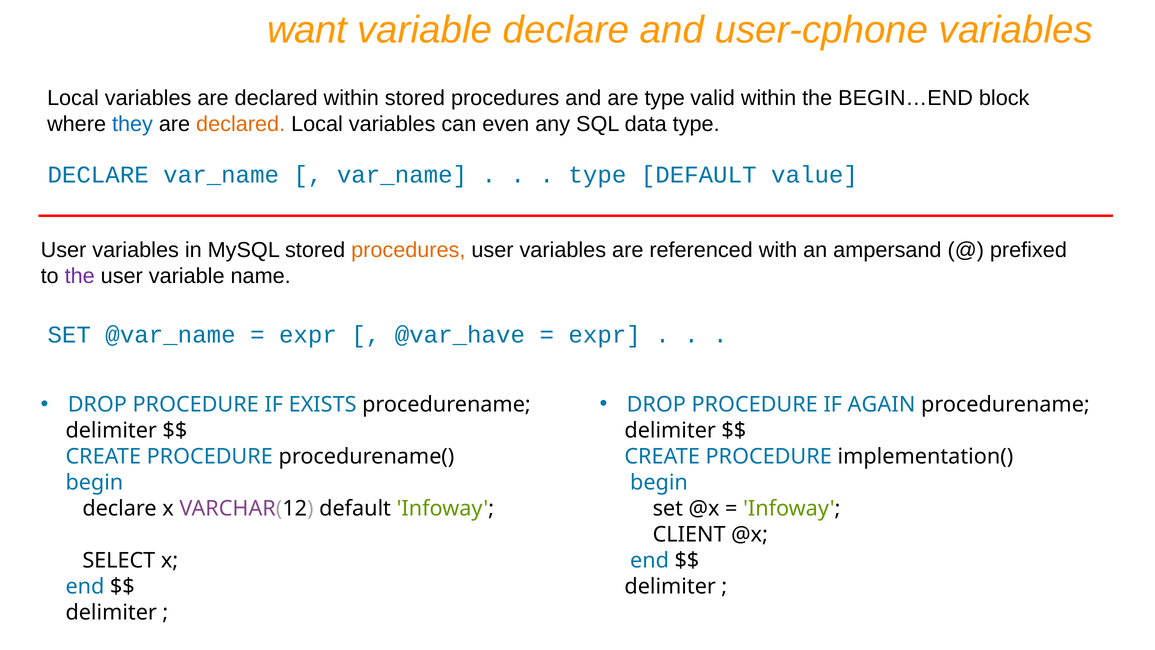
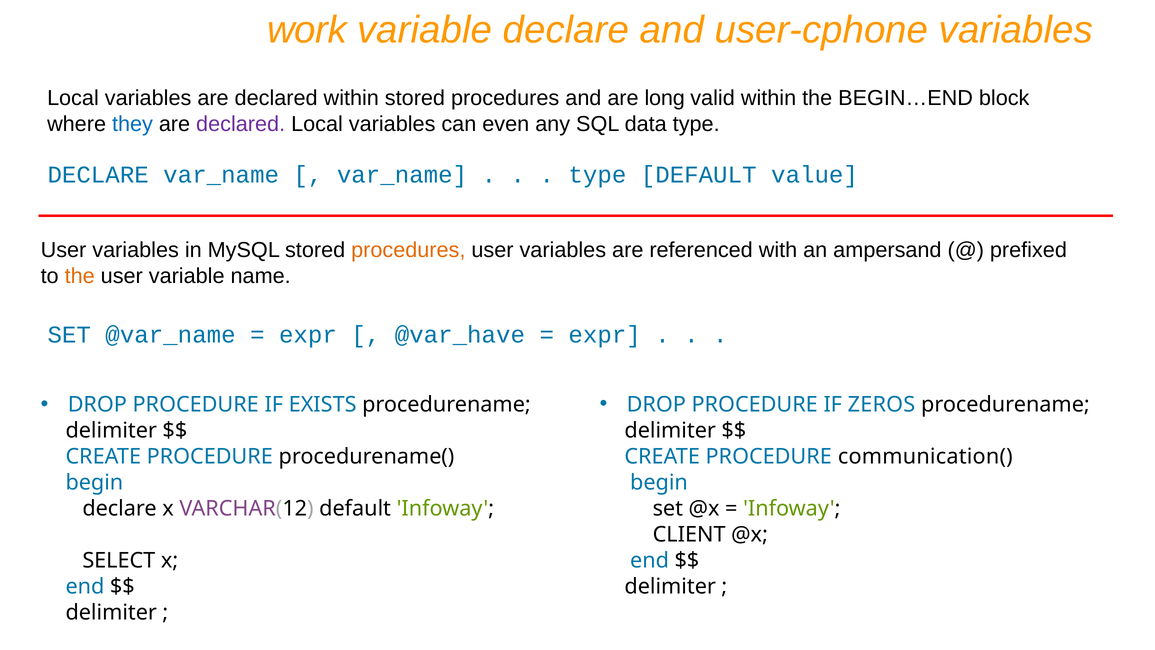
want: want -> work
are type: type -> long
declared at (241, 124) colour: orange -> purple
the at (80, 276) colour: purple -> orange
AGAIN: AGAIN -> ZEROS
implementation(: implementation( -> communication(
